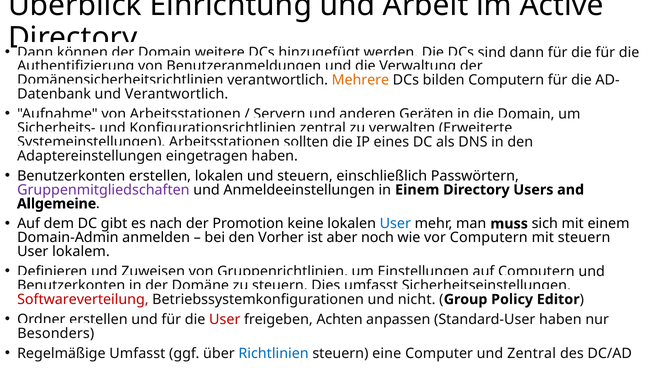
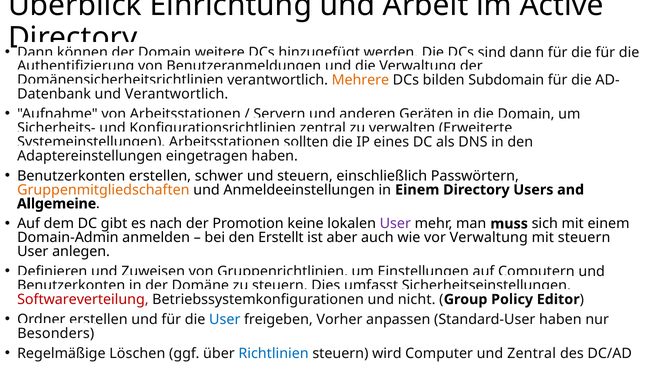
bilden Computern: Computern -> Subdomain
erstellen lokalen: lokalen -> schwer
Gruppenmitgliedschaften colour: purple -> orange
User at (395, 224) colour: blue -> purple
Vorher: Vorher -> Erstellt
noch: noch -> auch
vor Computern: Computern -> Verwaltung
lokalem: lokalem -> anlegen
User at (225, 319) colour: red -> blue
Achten: Achten -> Vorher
Regelmäßige Umfasst: Umfasst -> Löschen
eine: eine -> wird
